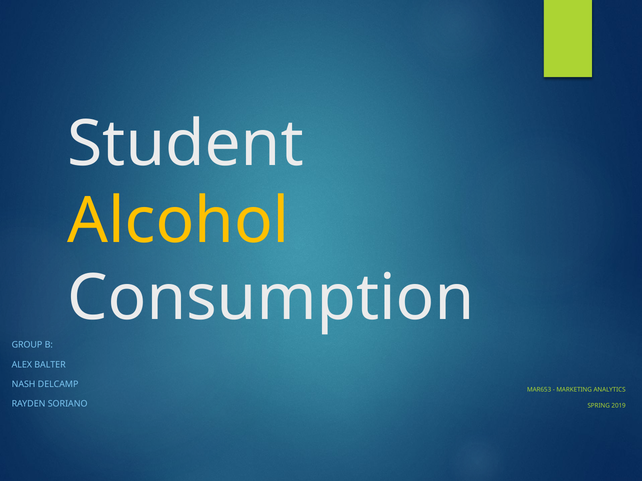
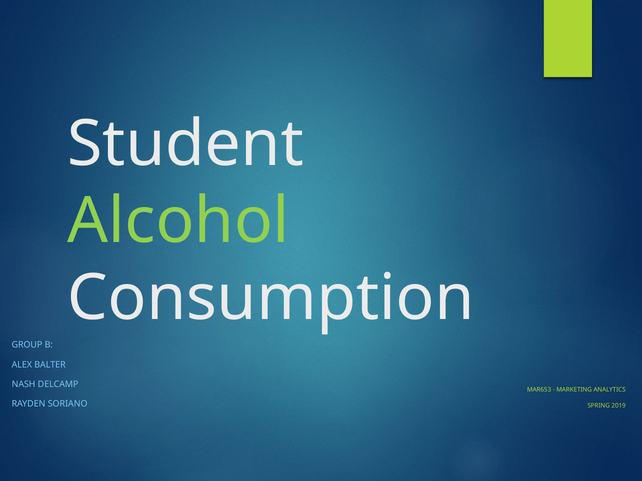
Alcohol colour: yellow -> light green
